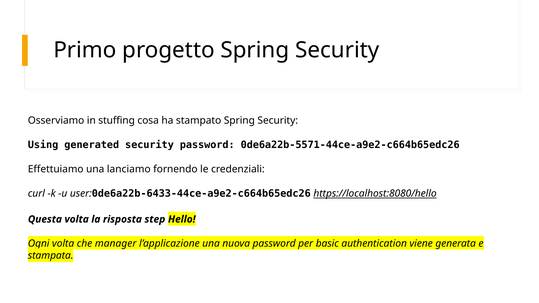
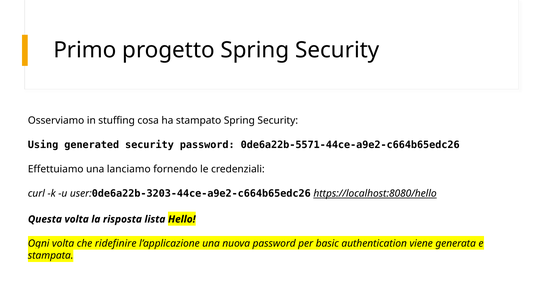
0de6a22b-6433-44ce-a9e2-c664b65edc26: 0de6a22b-6433-44ce-a9e2-c664b65edc26 -> 0de6a22b-3203-44ce-a9e2-c664b65edc26
step: step -> lista
manager: manager -> ridefinire
